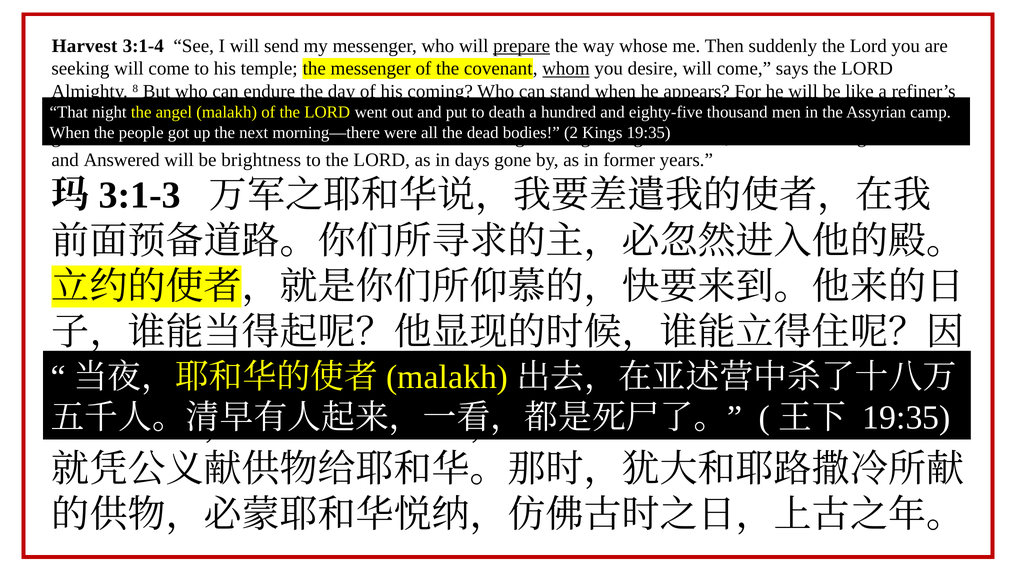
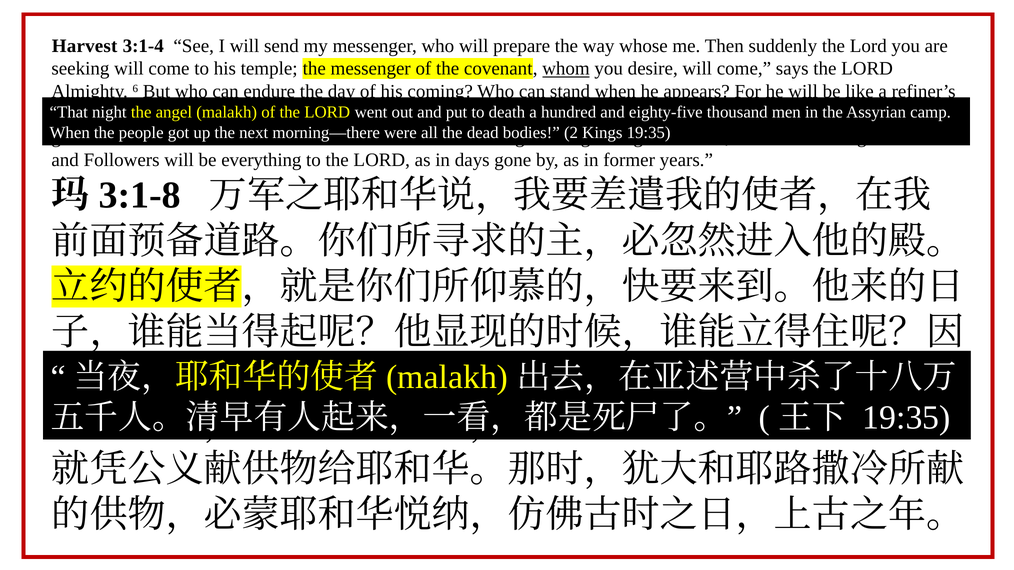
prepare underline: present -> none
8: 8 -> 6
Answered: Answered -> Followers
brightness: brightness -> everything
3:1-3: 3:1-3 -> 3:1-8
